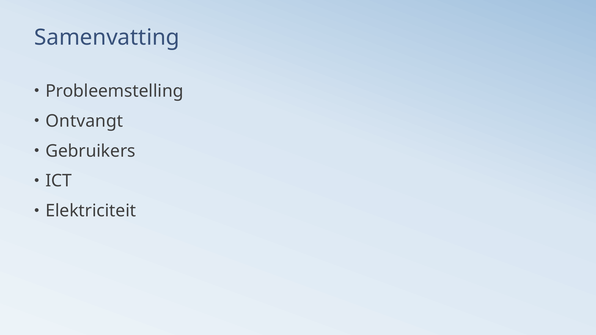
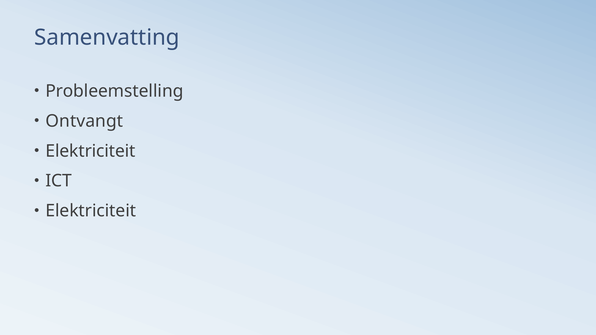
Gebruikers at (90, 151): Gebruikers -> Elektriciteit
